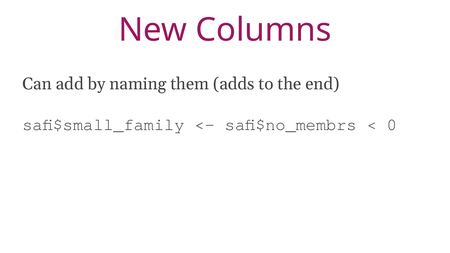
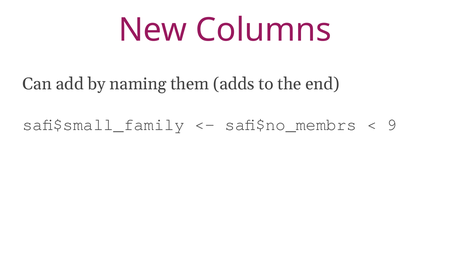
0: 0 -> 9
